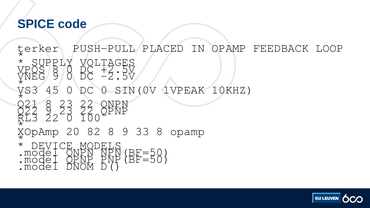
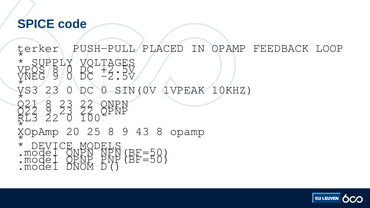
45 at (52, 90): 45 -> 23
82: 82 -> 25
33: 33 -> 43
